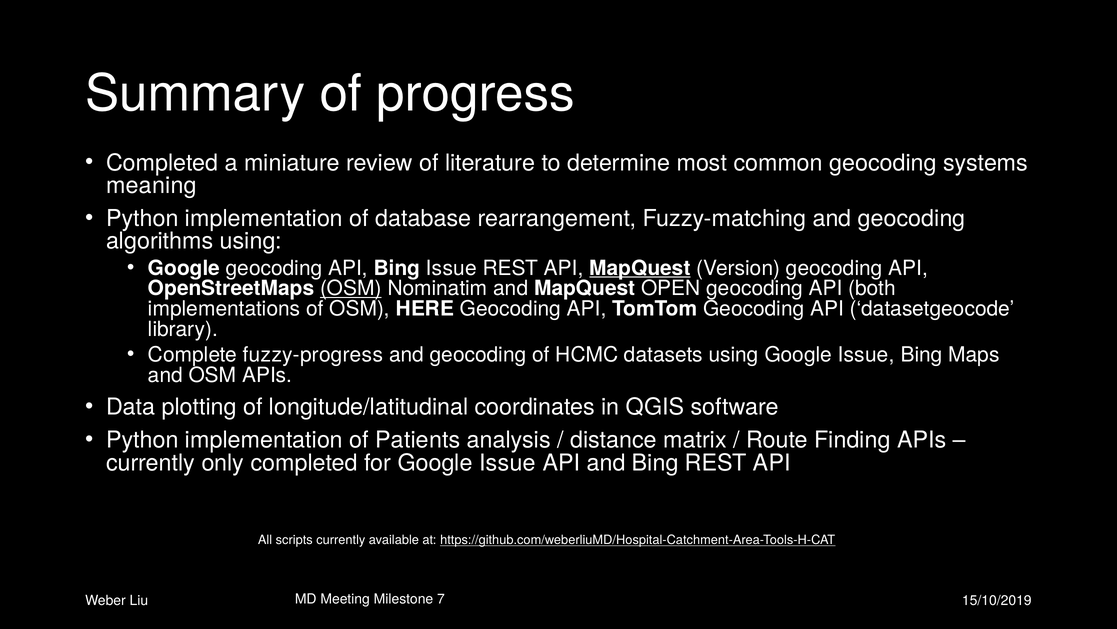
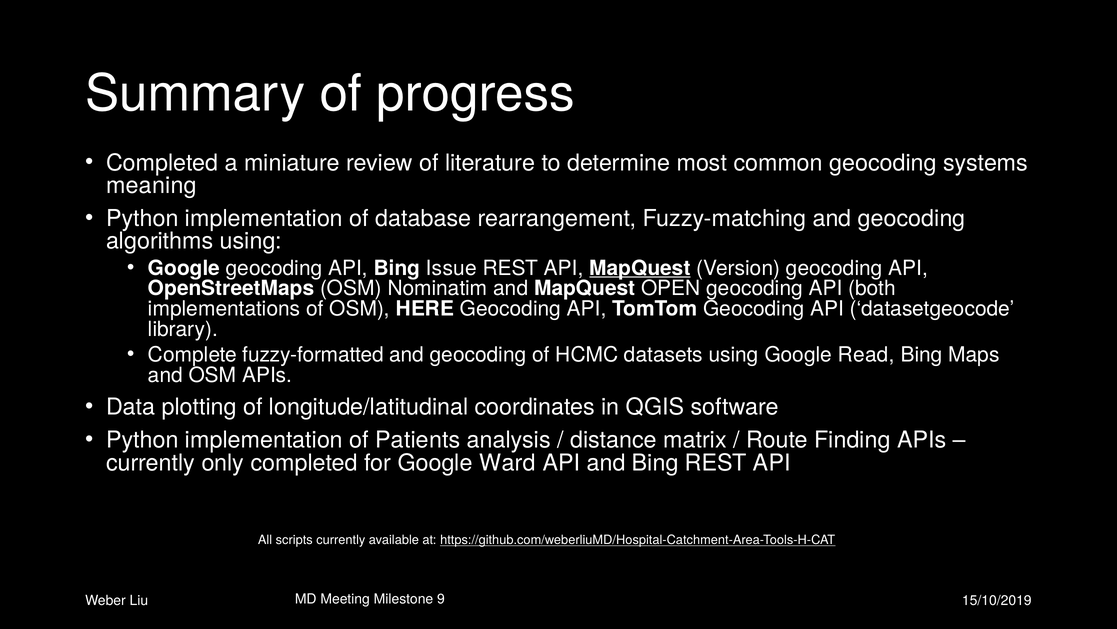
OSM at (351, 288) underline: present -> none
fuzzy-progress: fuzzy-progress -> fuzzy-formatted
using Google Issue: Issue -> Read
for Google Issue: Issue -> Ward
7: 7 -> 9
